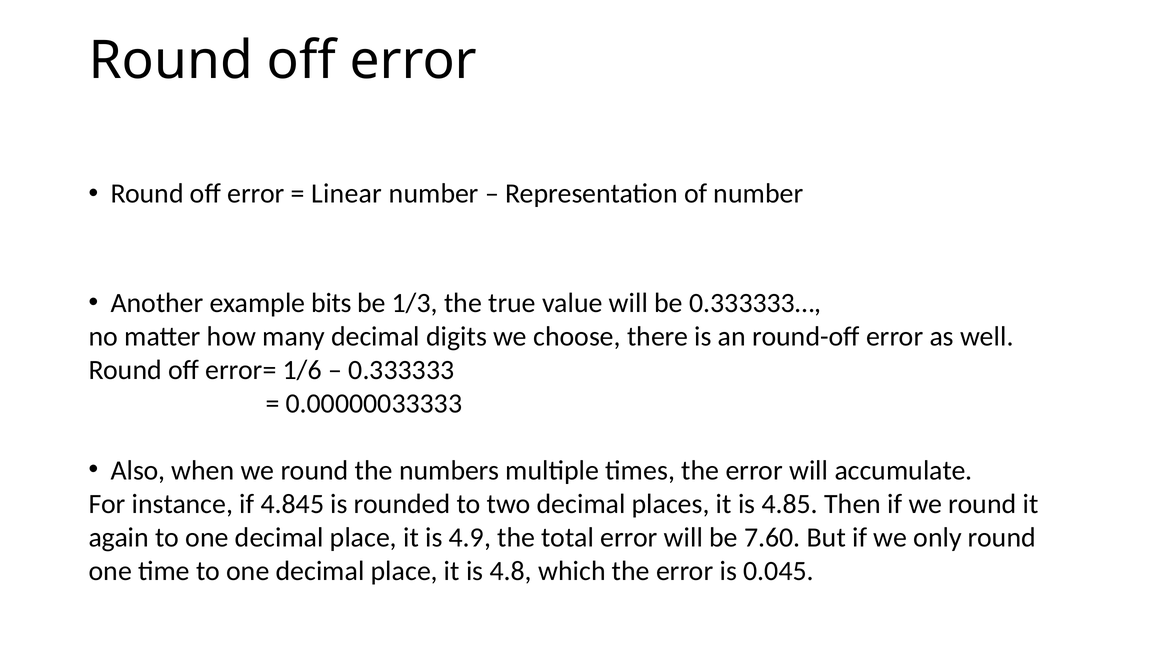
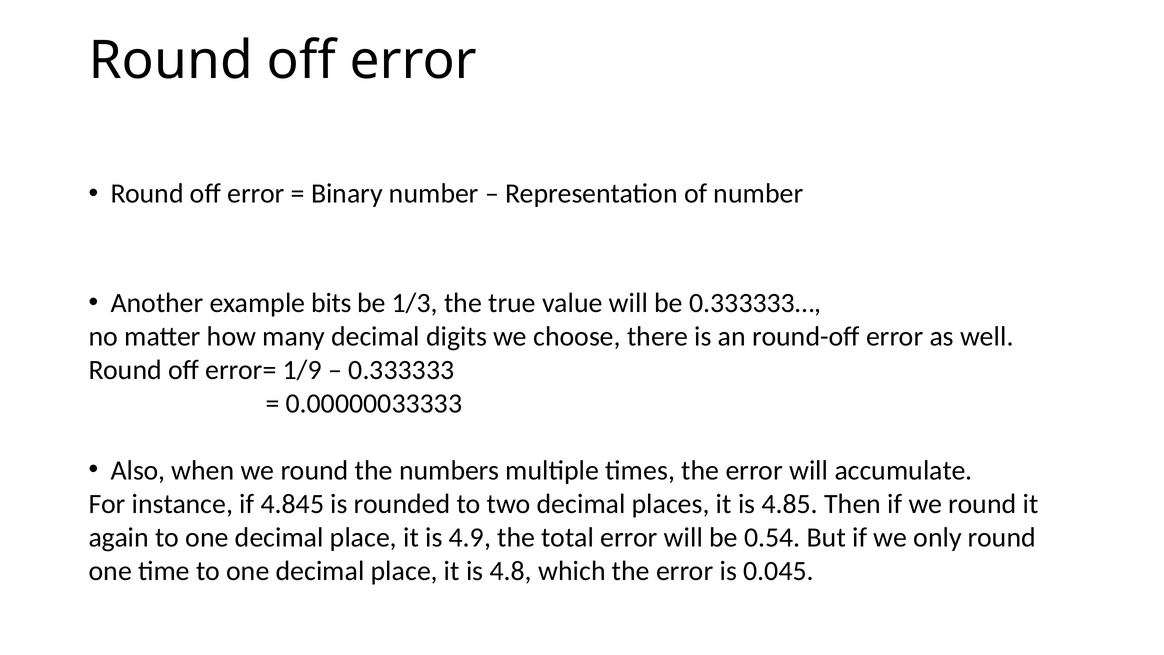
Linear: Linear -> Binary
1/6: 1/6 -> 1/9
7.60: 7.60 -> 0.54
